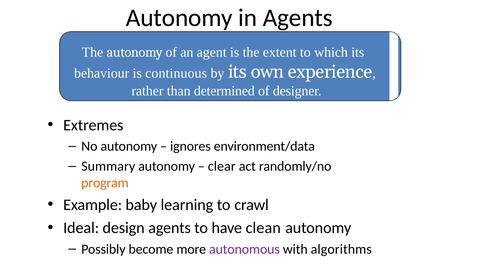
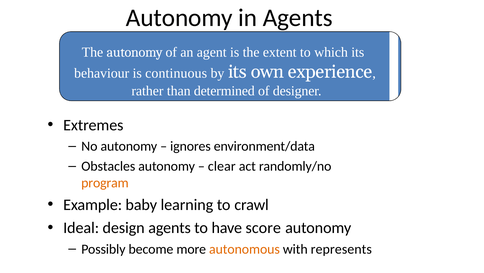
Summary: Summary -> Obstacles
clean: clean -> score
autonomous colour: purple -> orange
algorithms: algorithms -> represents
